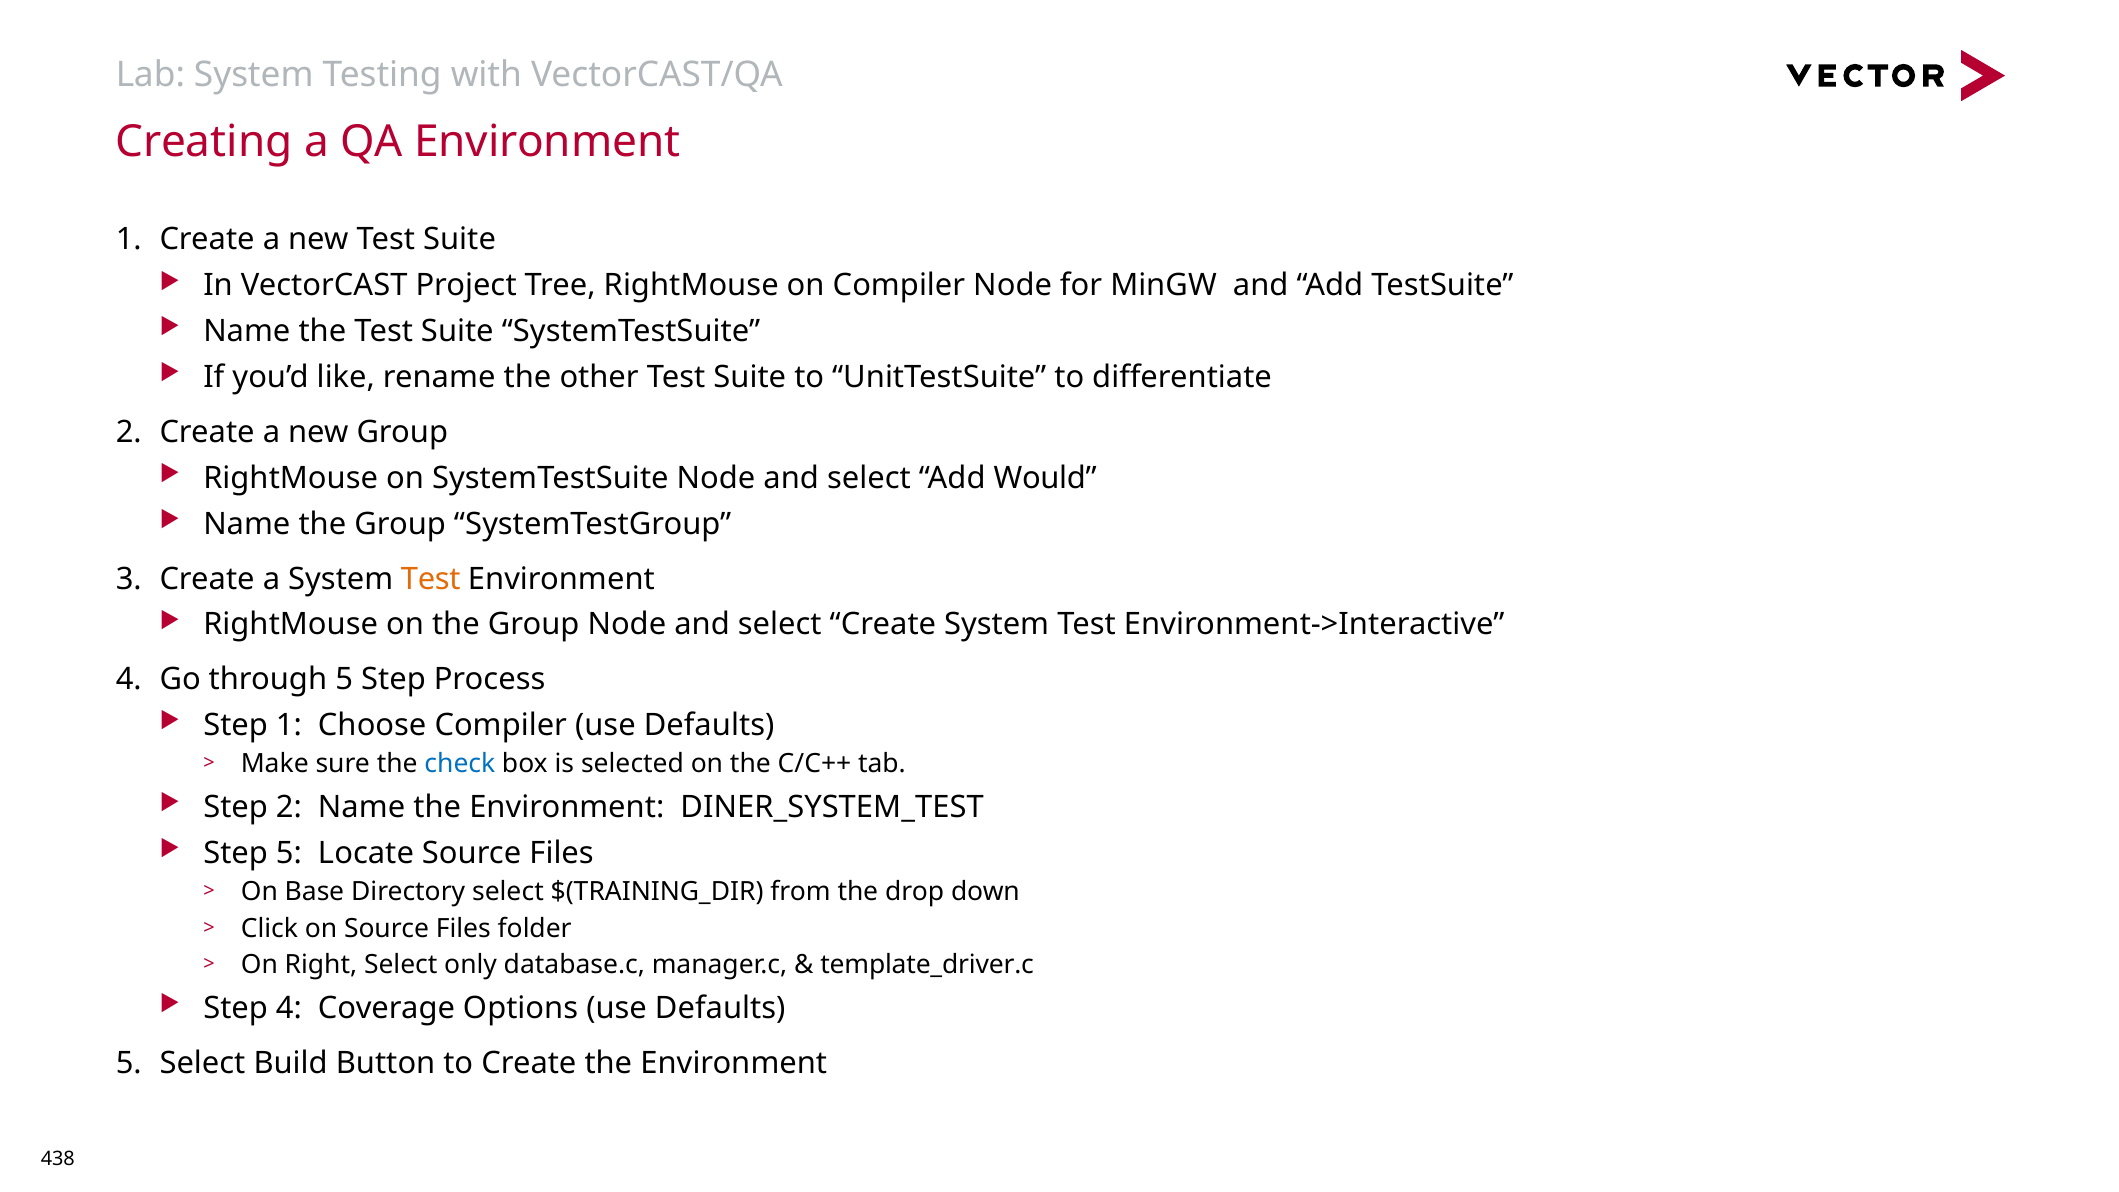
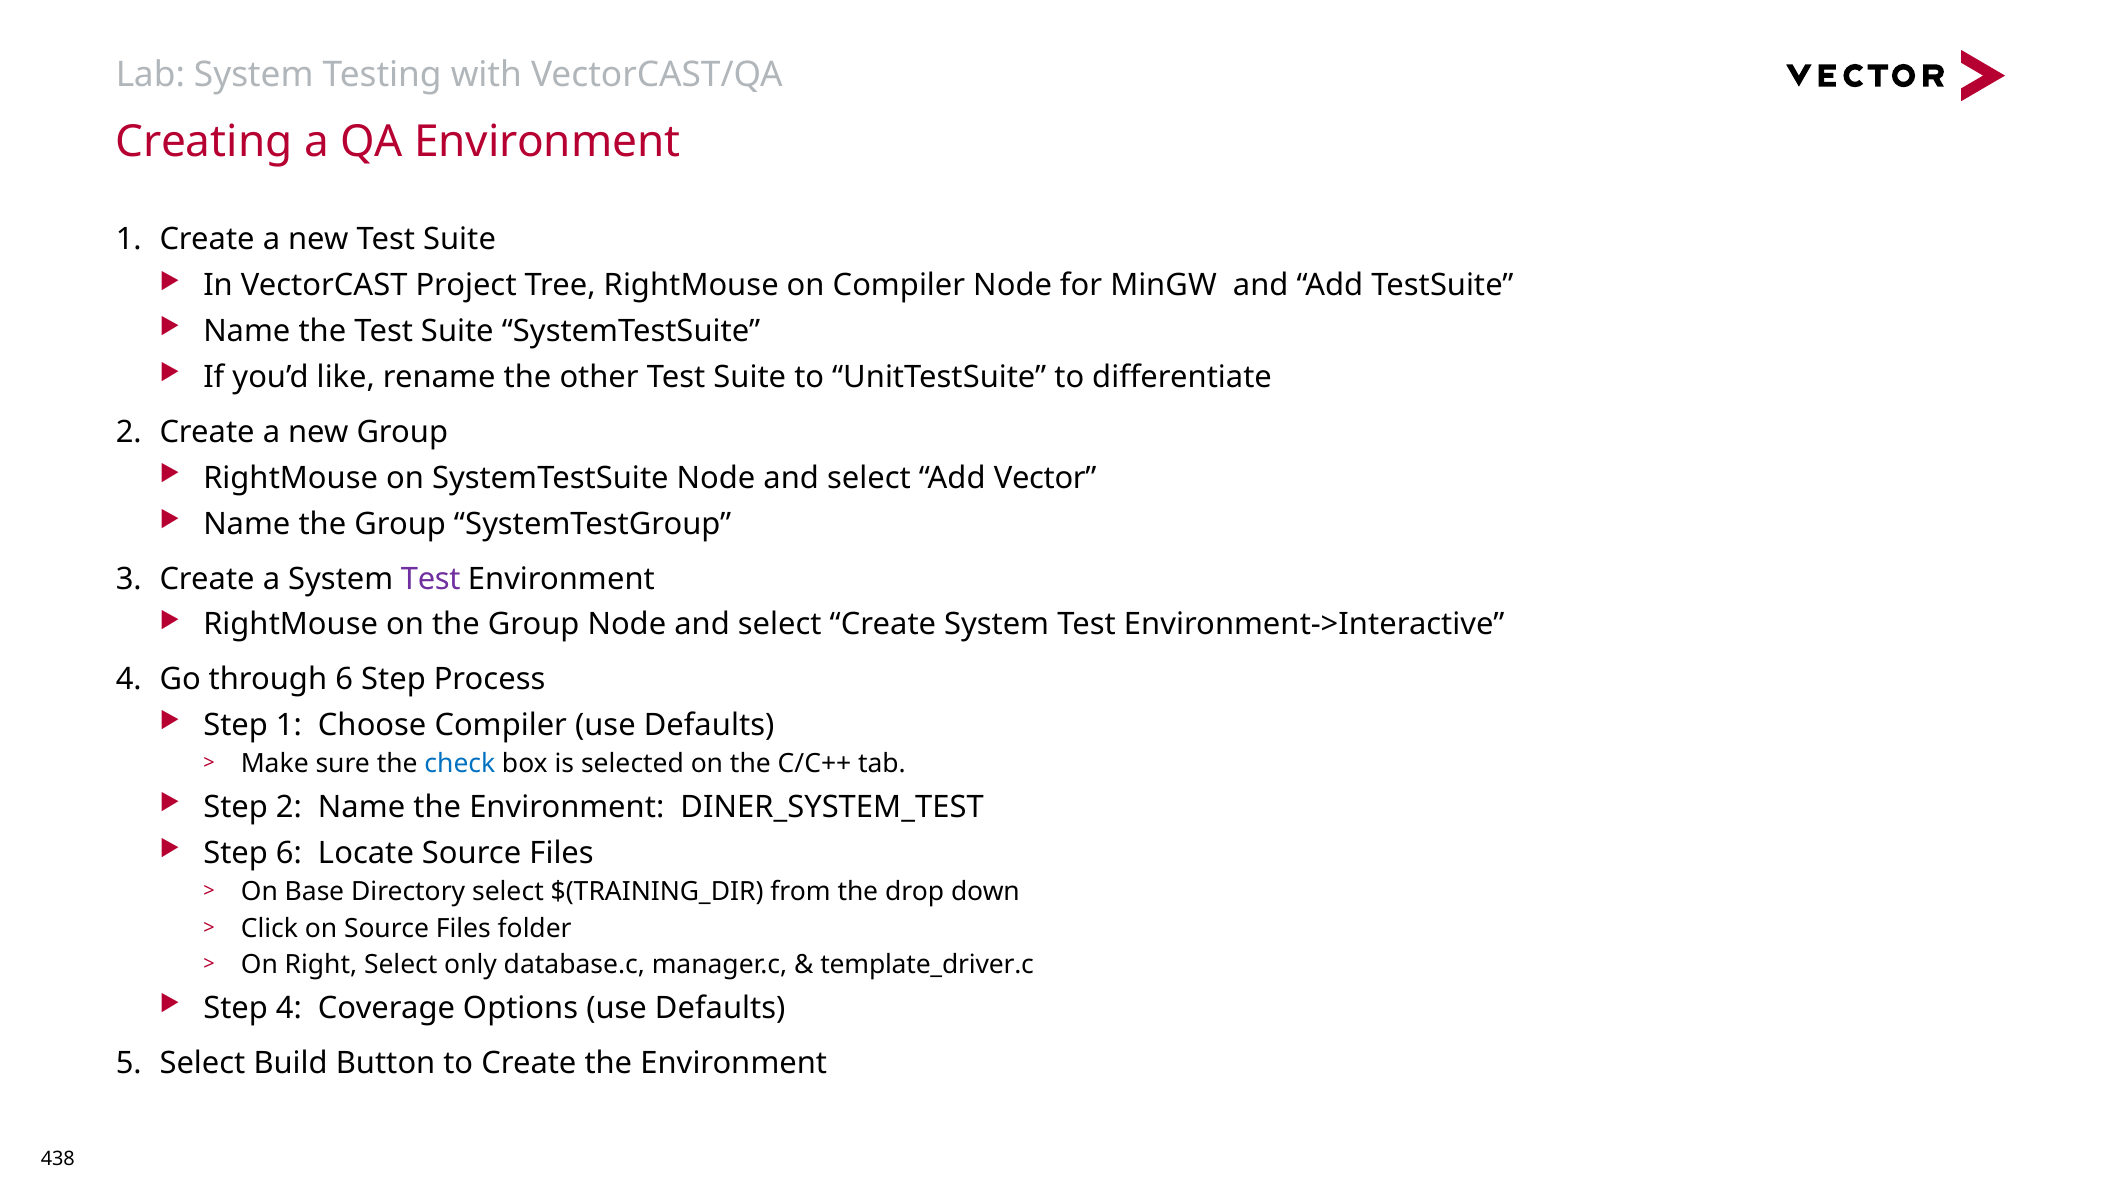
Would: Would -> Vector
Test at (431, 579) colour: orange -> purple
through 5: 5 -> 6
Step 5: 5 -> 6
